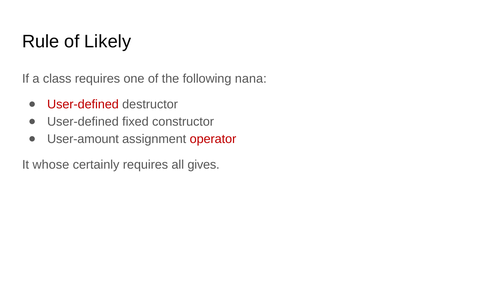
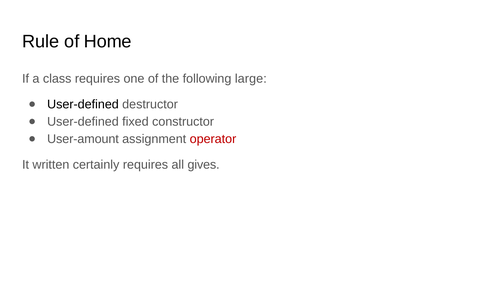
Likely: Likely -> Home
nana: nana -> large
User-defined at (83, 104) colour: red -> black
whose: whose -> written
